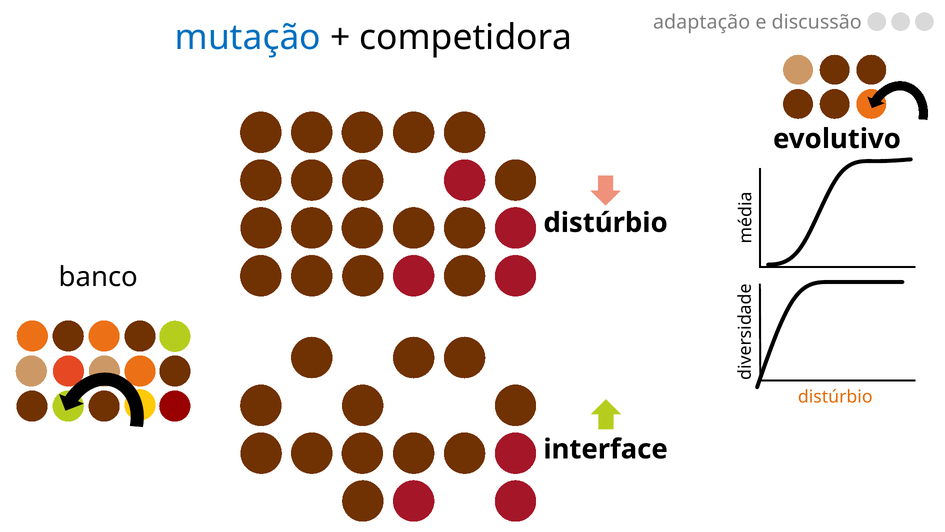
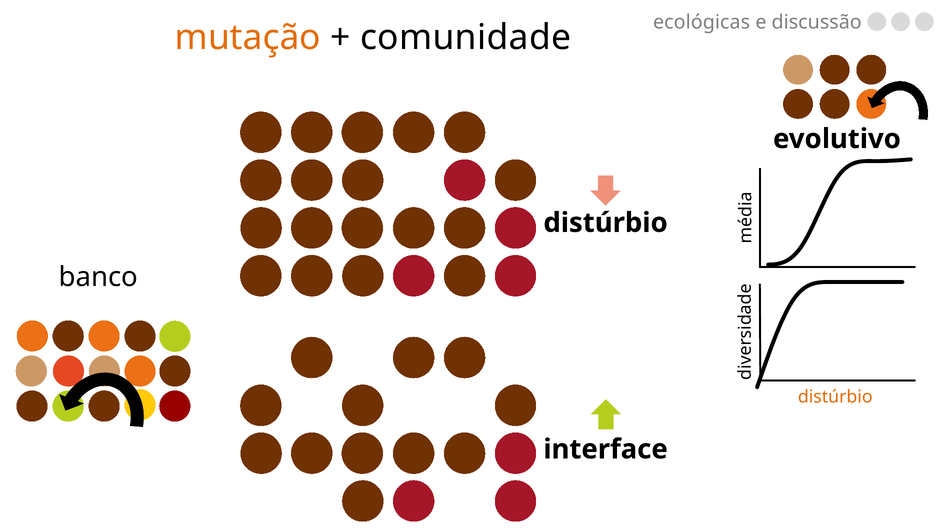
adaptação: adaptação -> ecológicas
mutação colour: blue -> orange
competidora: competidora -> comunidade
